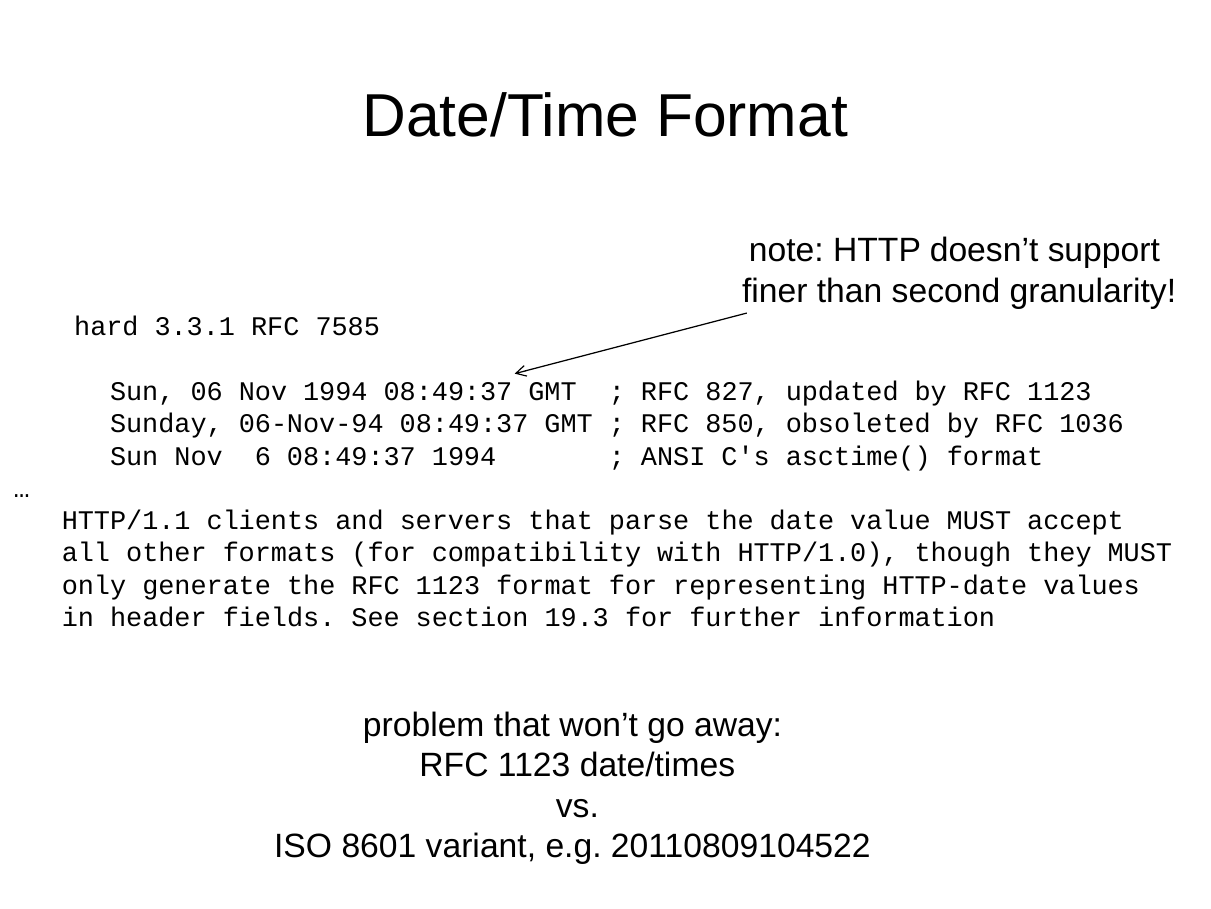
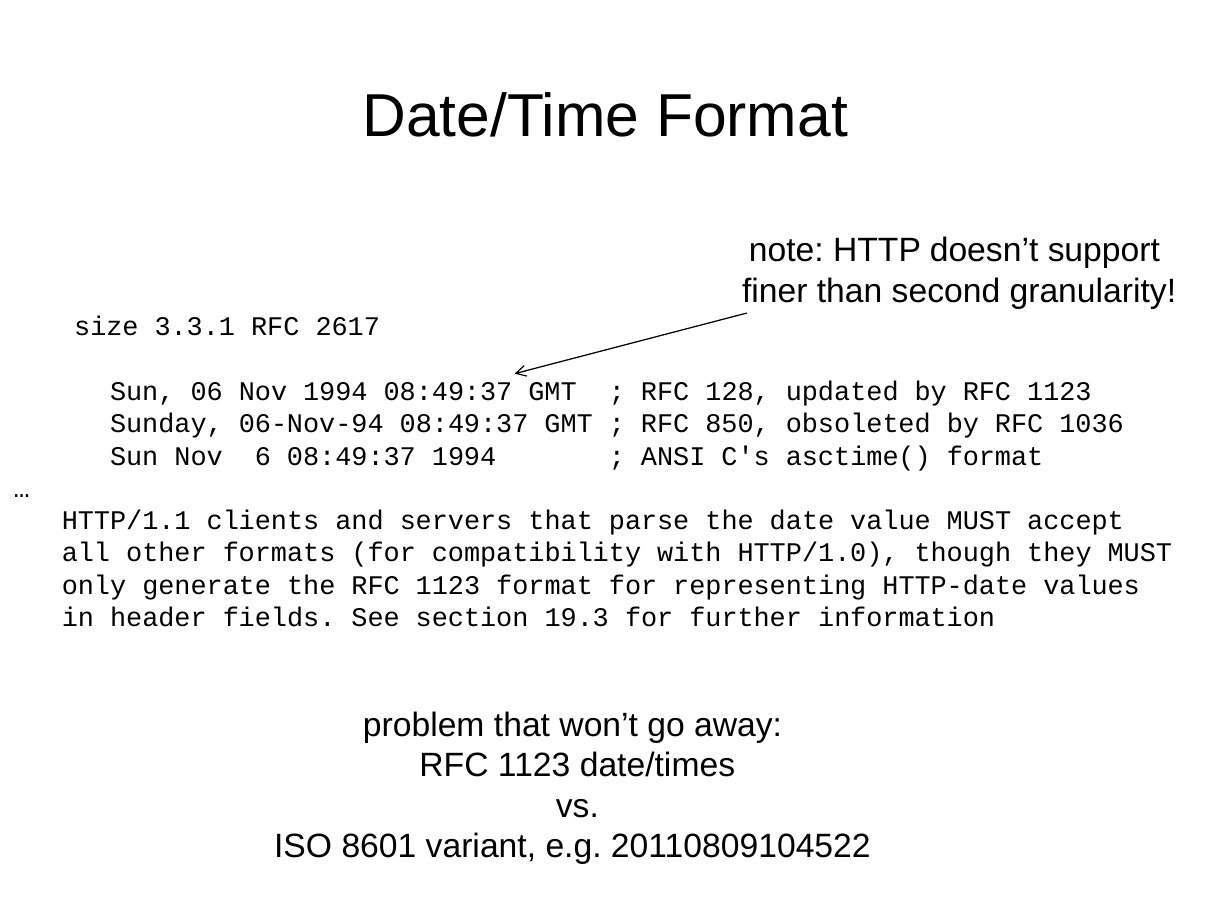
hard: hard -> size
7585: 7585 -> 2617
827: 827 -> 128
